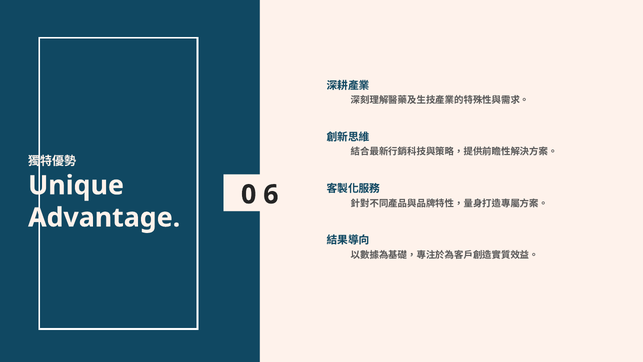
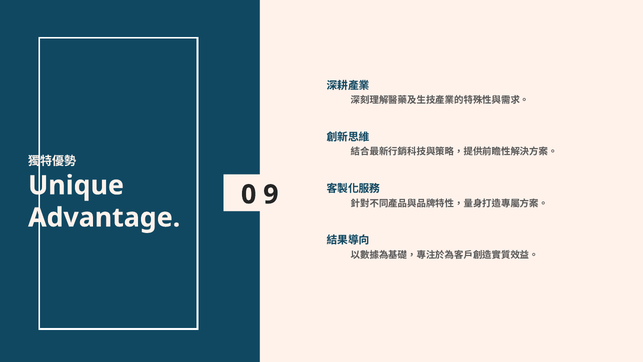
6: 6 -> 9
